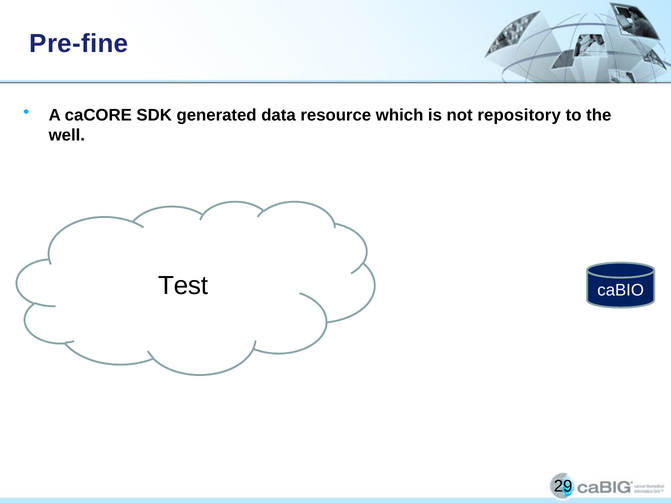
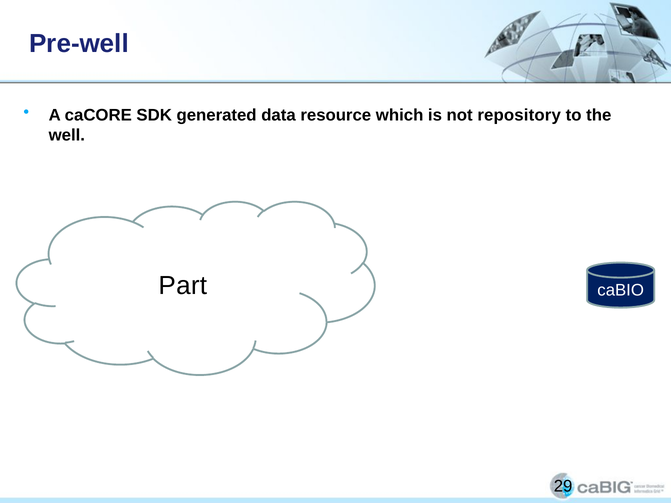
Pre-fine: Pre-fine -> Pre-well
Test: Test -> Part
